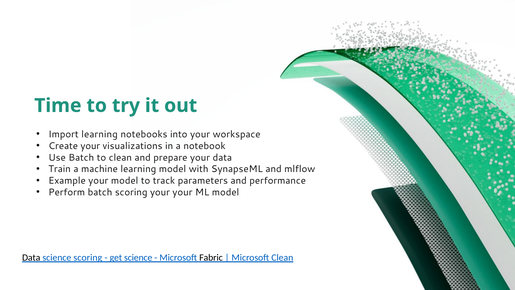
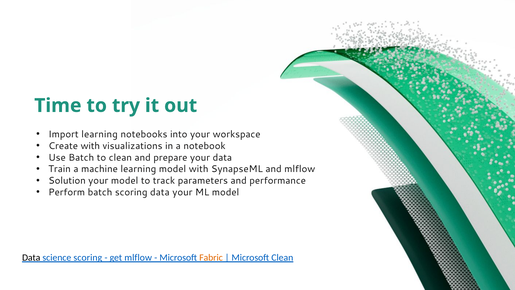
Create your: your -> with
Example: Example -> Solution
scoring your: your -> data
get science: science -> mlflow
Fabric colour: black -> orange
